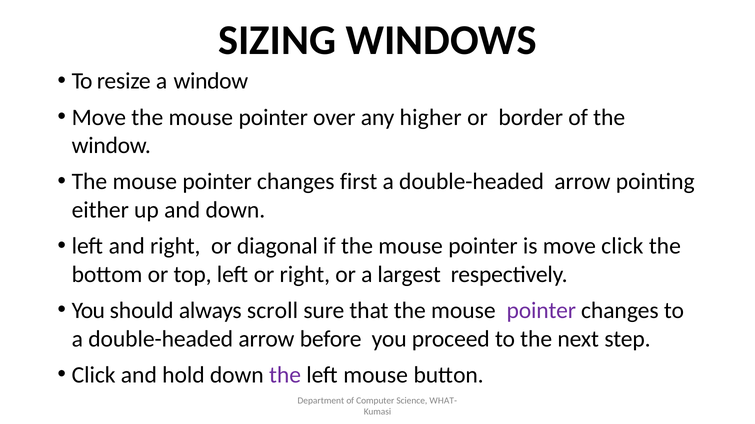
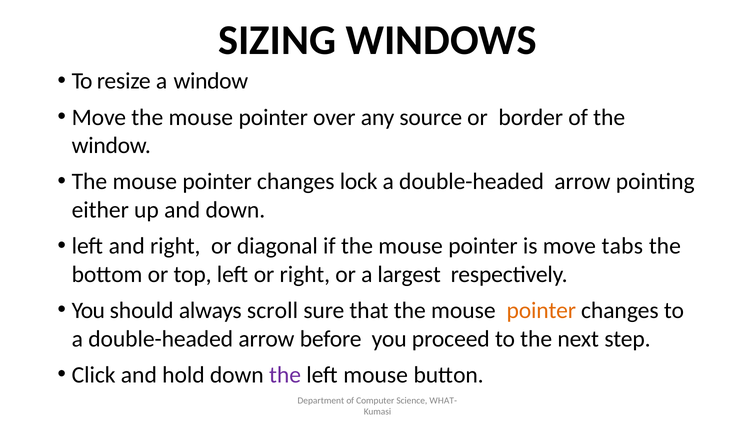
higher: higher -> source
first: first -> lock
move click: click -> tabs
pointer at (541, 311) colour: purple -> orange
